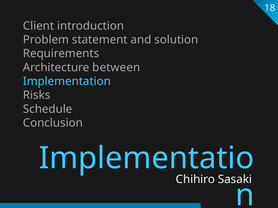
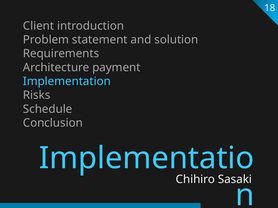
between: between -> payment
